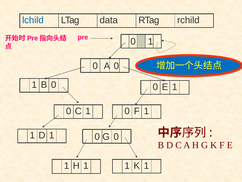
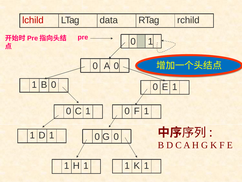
lchild colour: blue -> red
